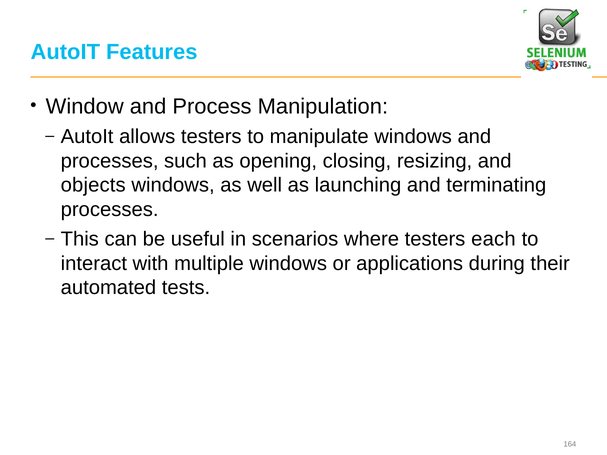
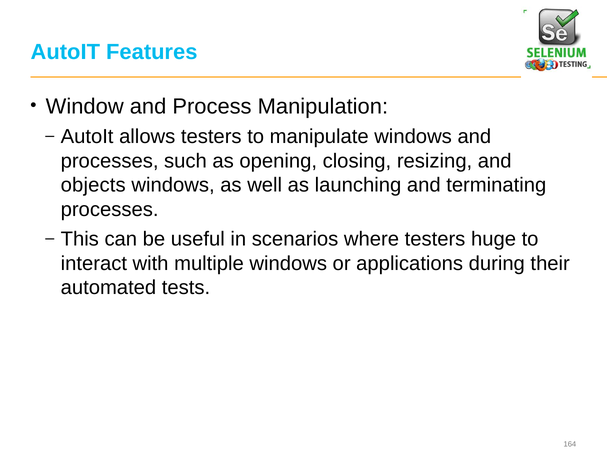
each: each -> huge
